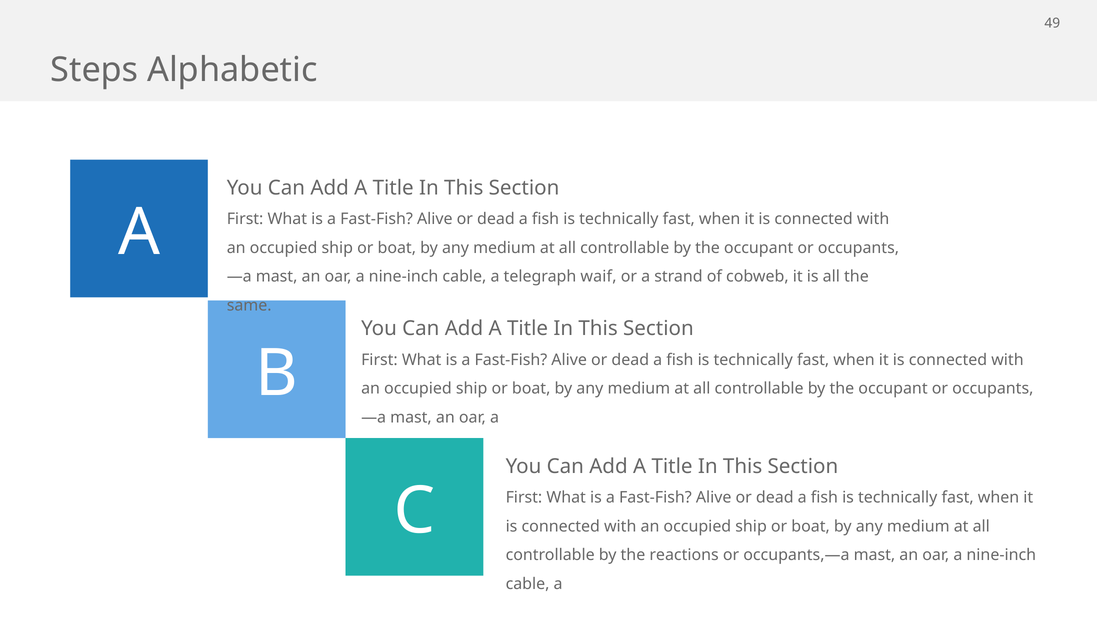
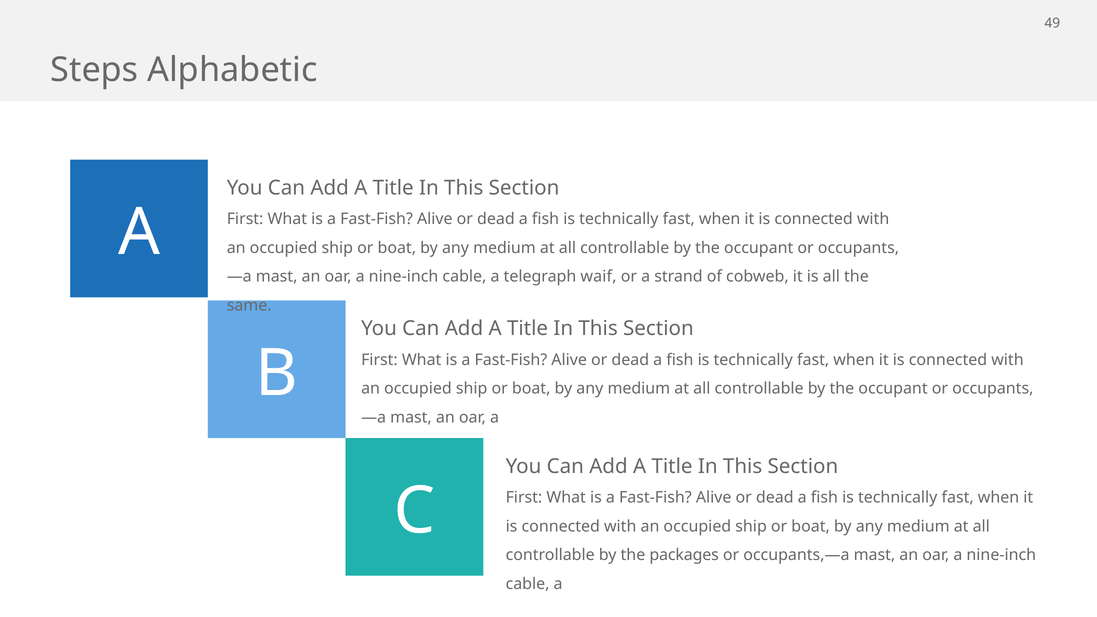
reactions: reactions -> packages
